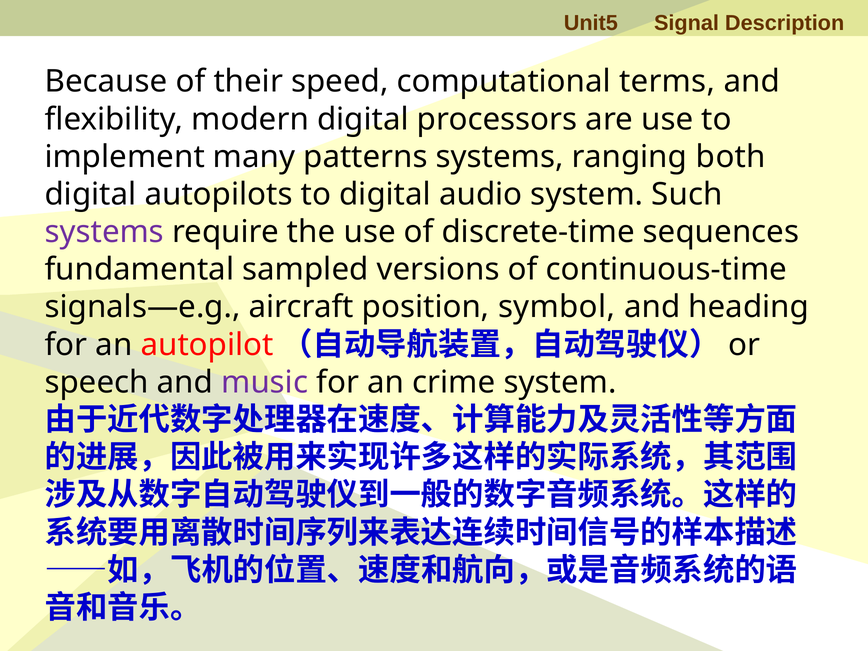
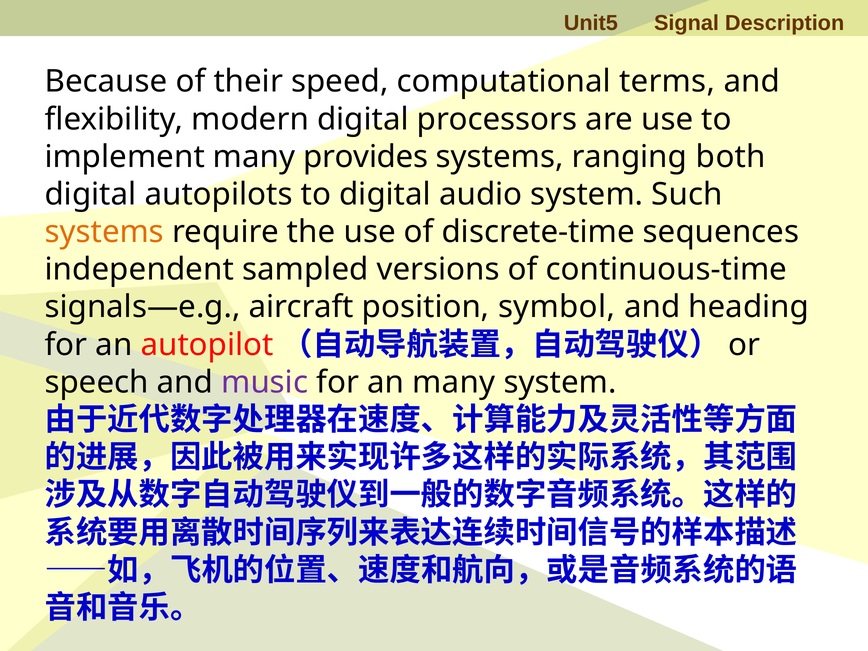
patterns: patterns -> provides
systems at (104, 232) colour: purple -> orange
fundamental: fundamental -> independent
an crime: crime -> many
